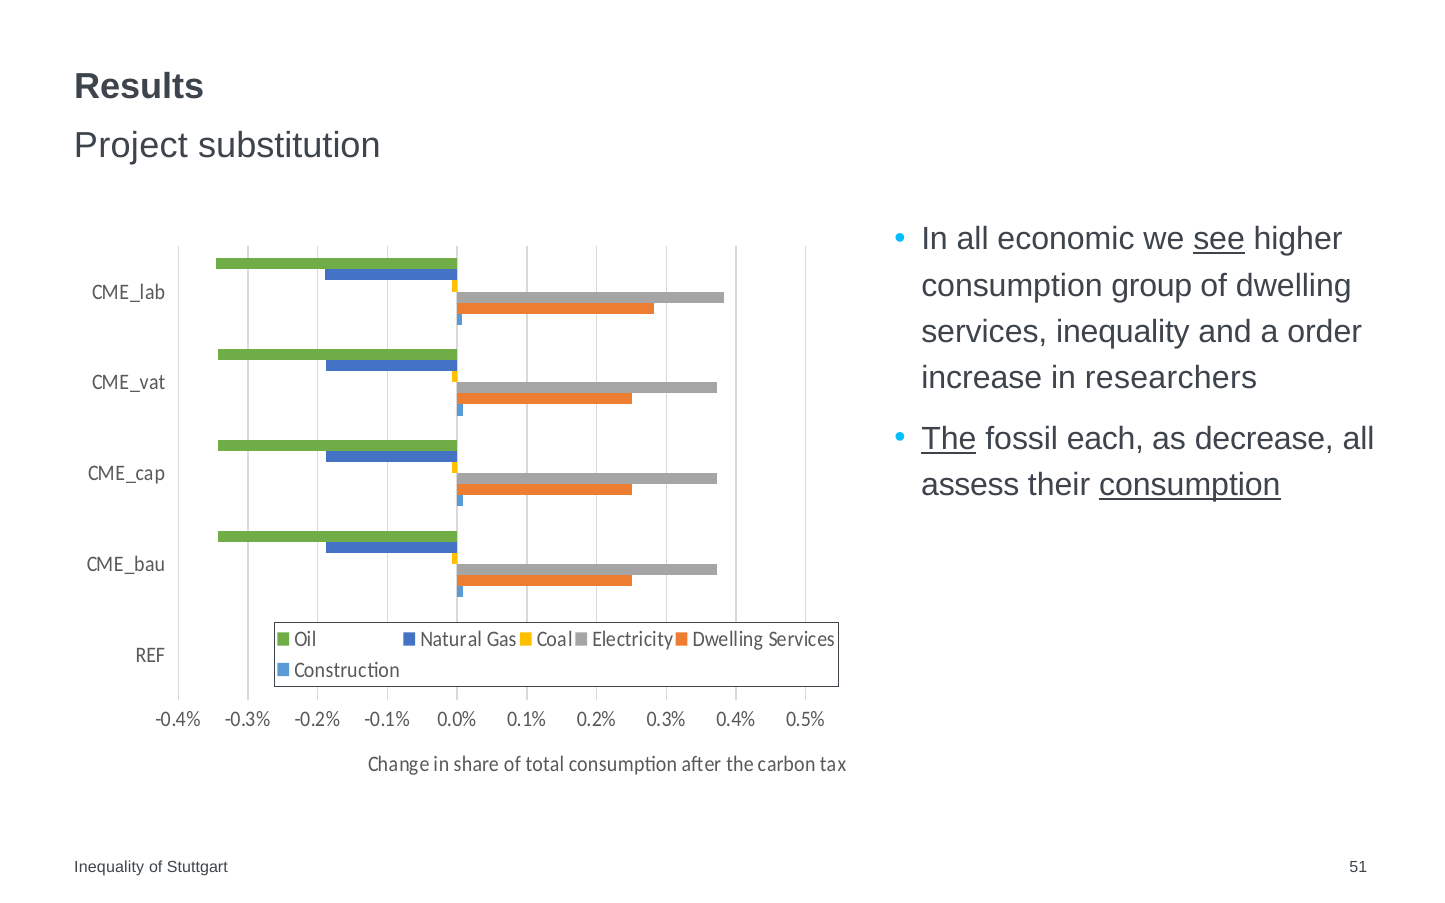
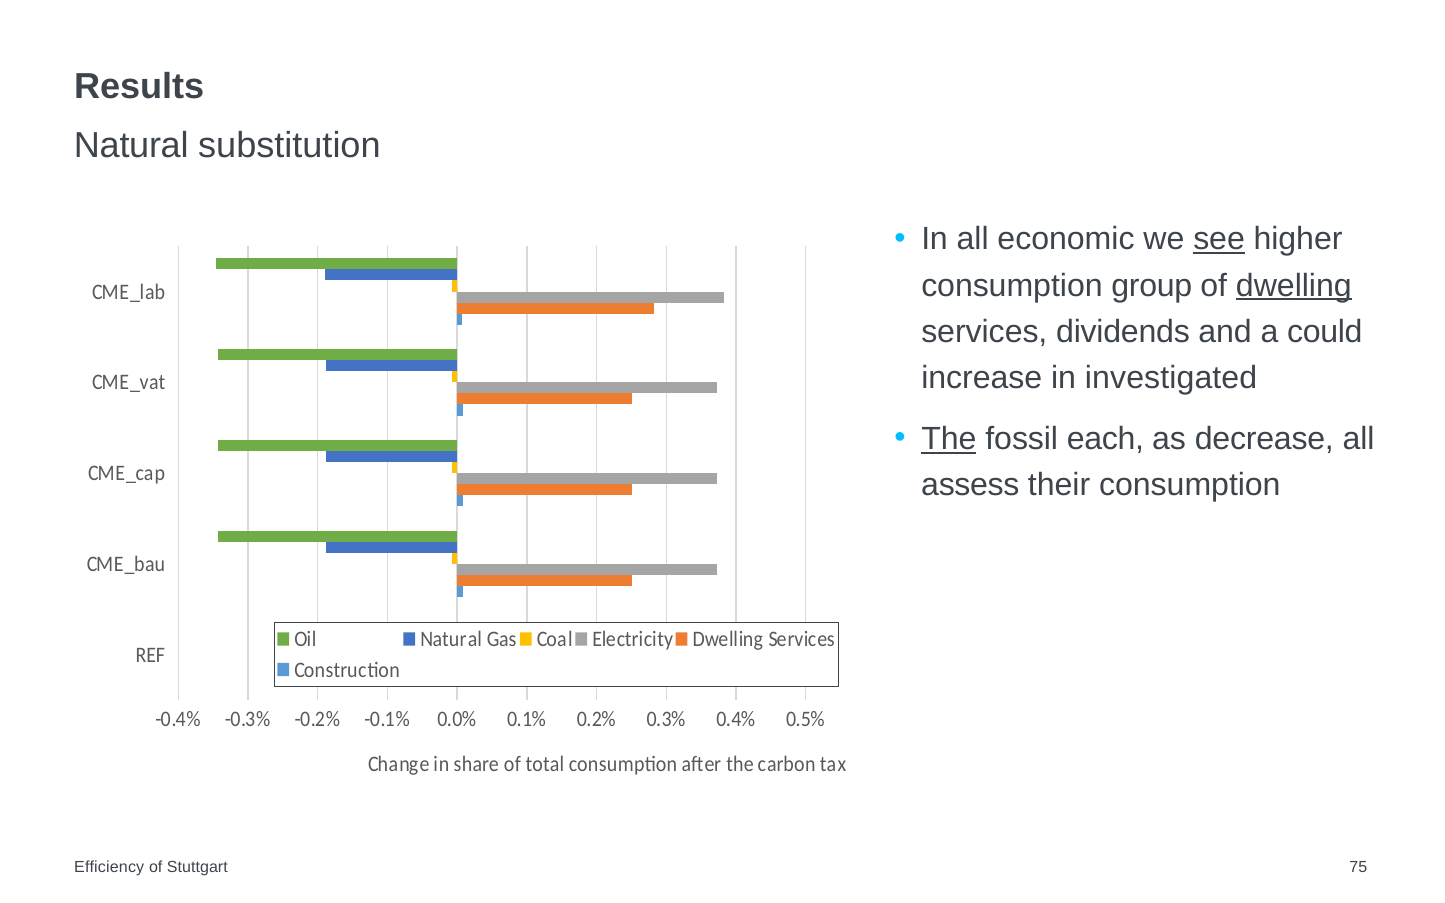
Project at (131, 146): Project -> Natural
dwelling at (1294, 286) underline: none -> present
services inequality: inequality -> dividends
order: order -> could
researchers: researchers -> investigated
consumption at (1190, 485) underline: present -> none
Inequality at (109, 867): Inequality -> Efficiency
51: 51 -> 75
